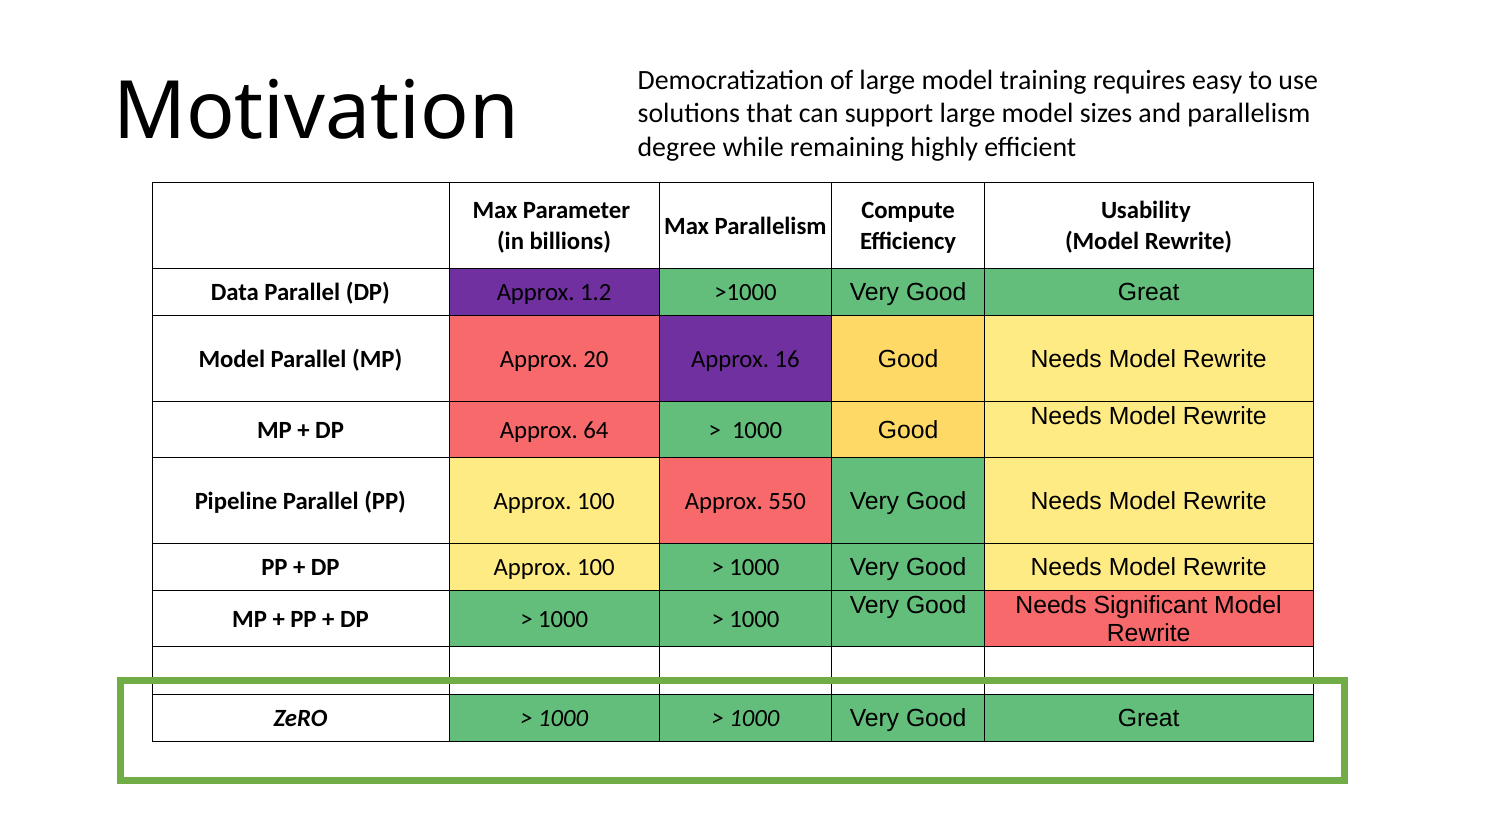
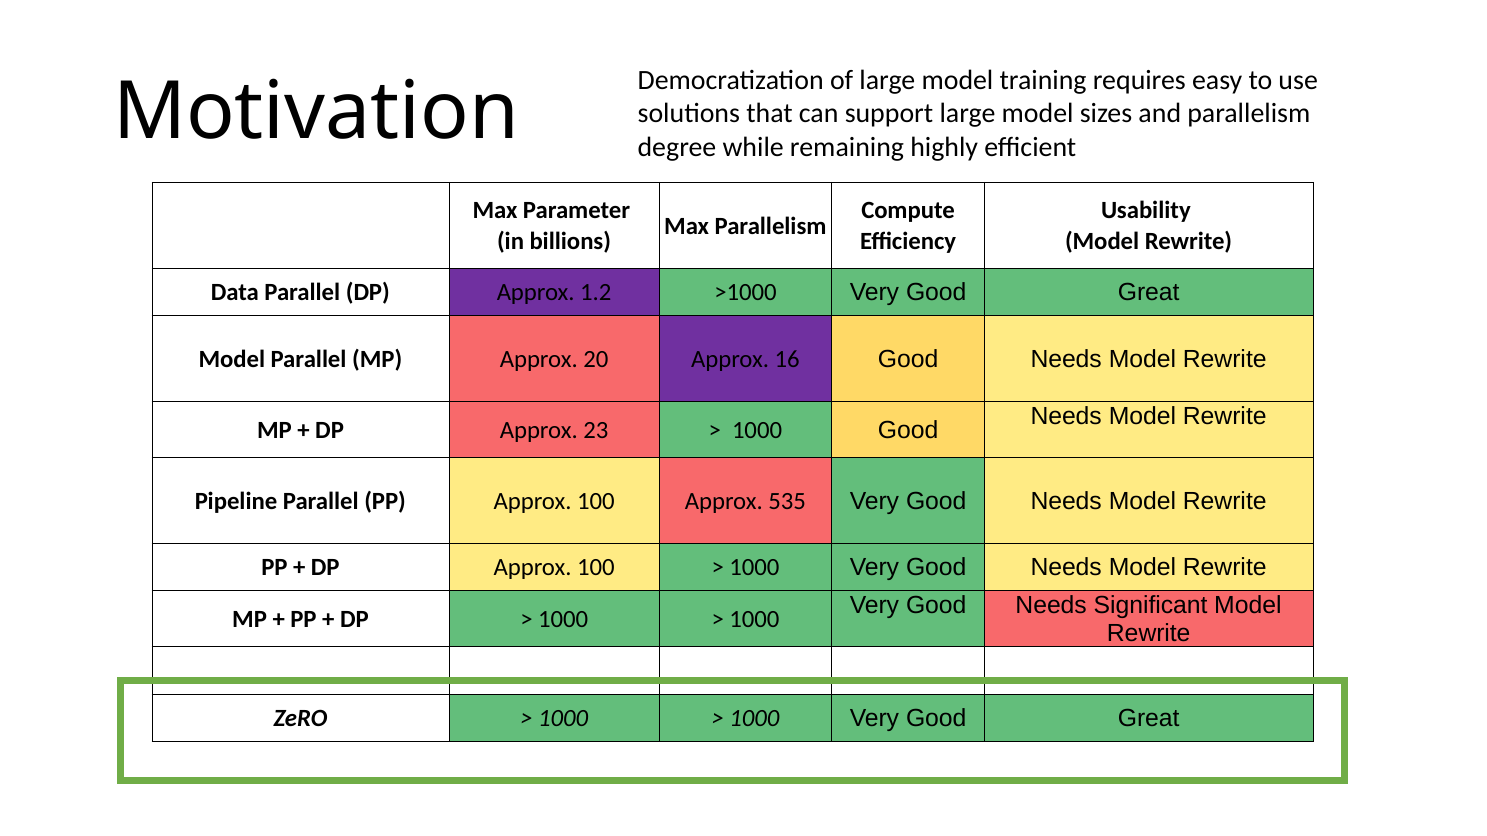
64: 64 -> 23
550: 550 -> 535
